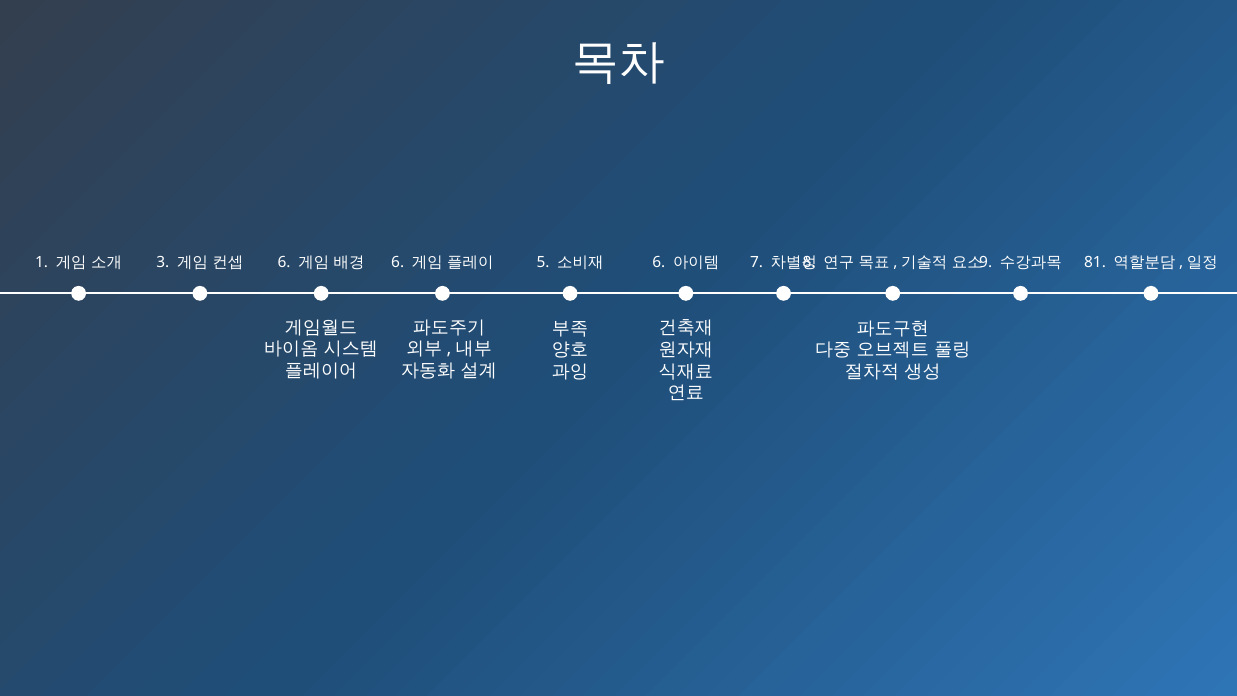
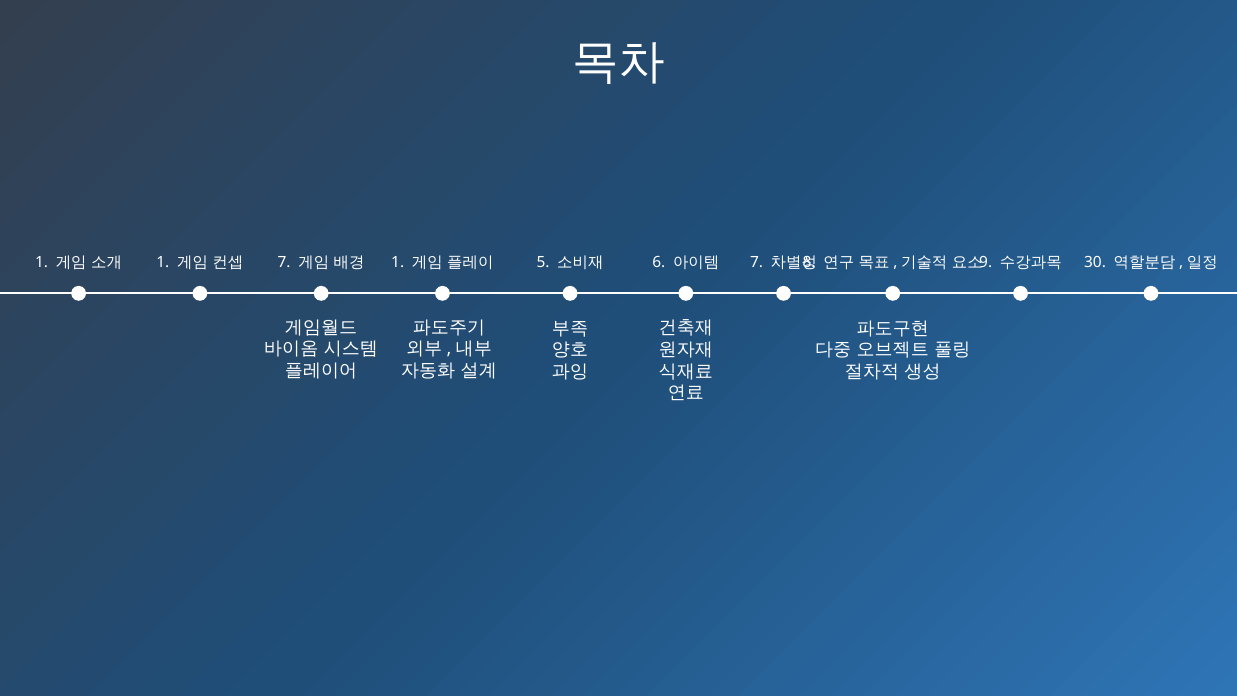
3 at (163, 262): 3 -> 1
6 at (284, 262): 6 -> 7
6 at (398, 262): 6 -> 1
81: 81 -> 30
